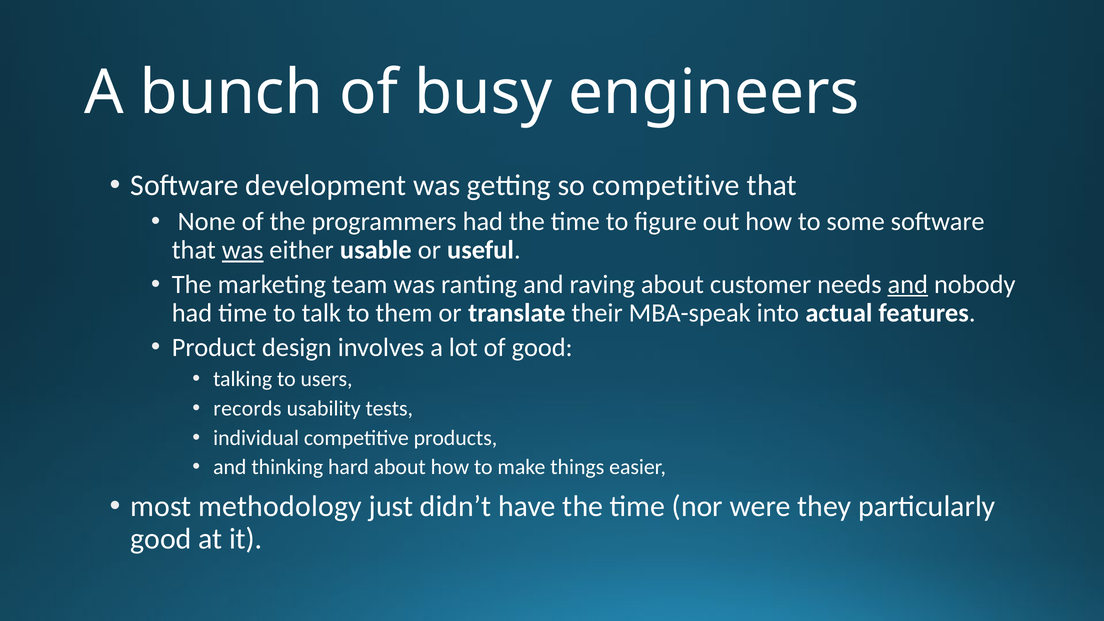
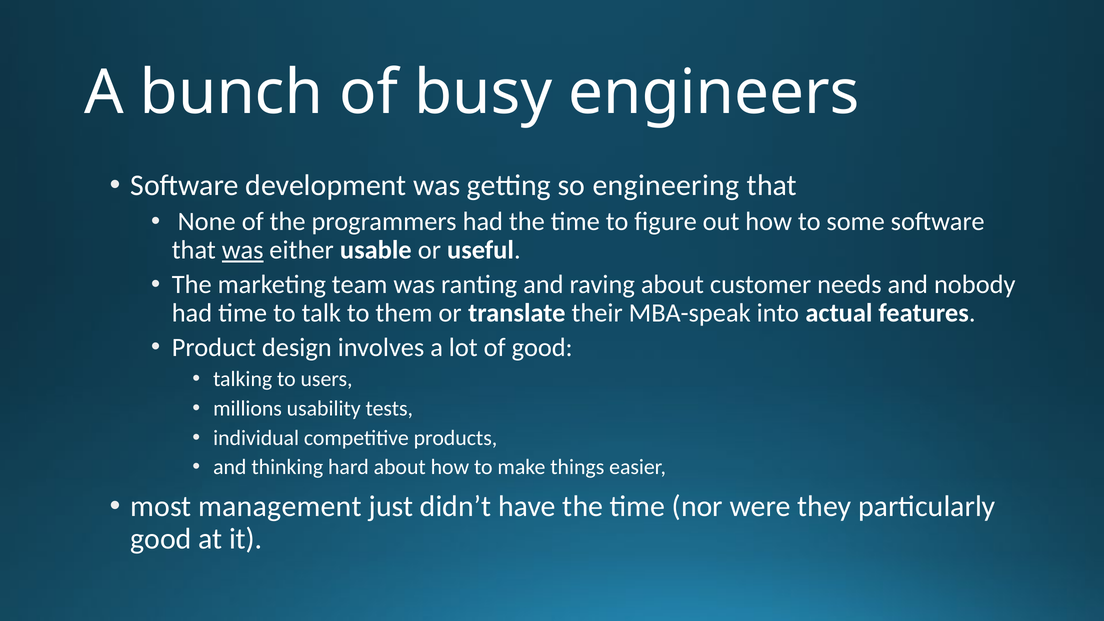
so competitive: competitive -> engineering
and at (908, 284) underline: present -> none
records: records -> millions
methodology: methodology -> management
